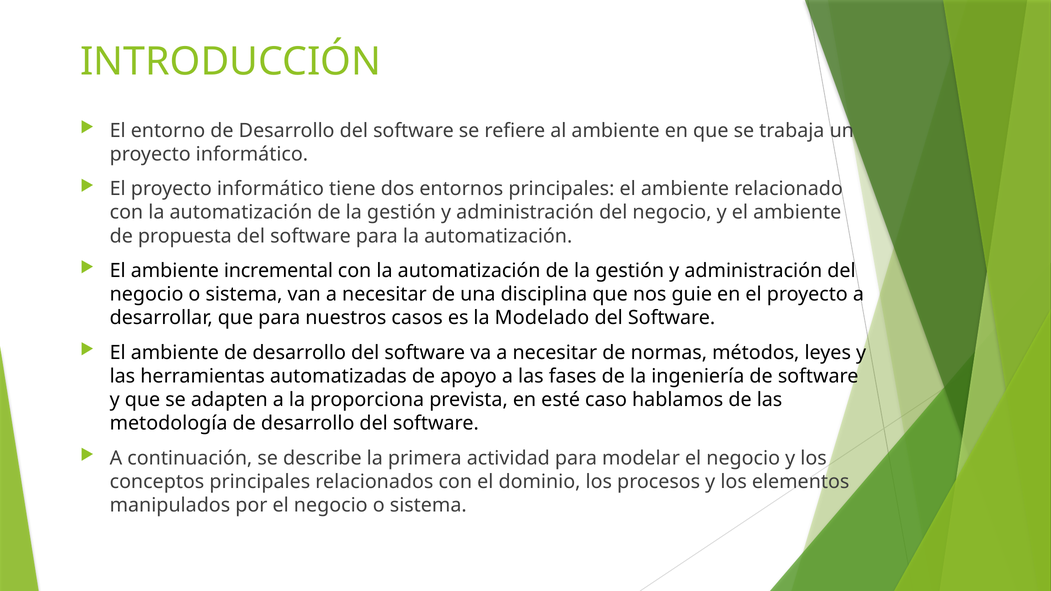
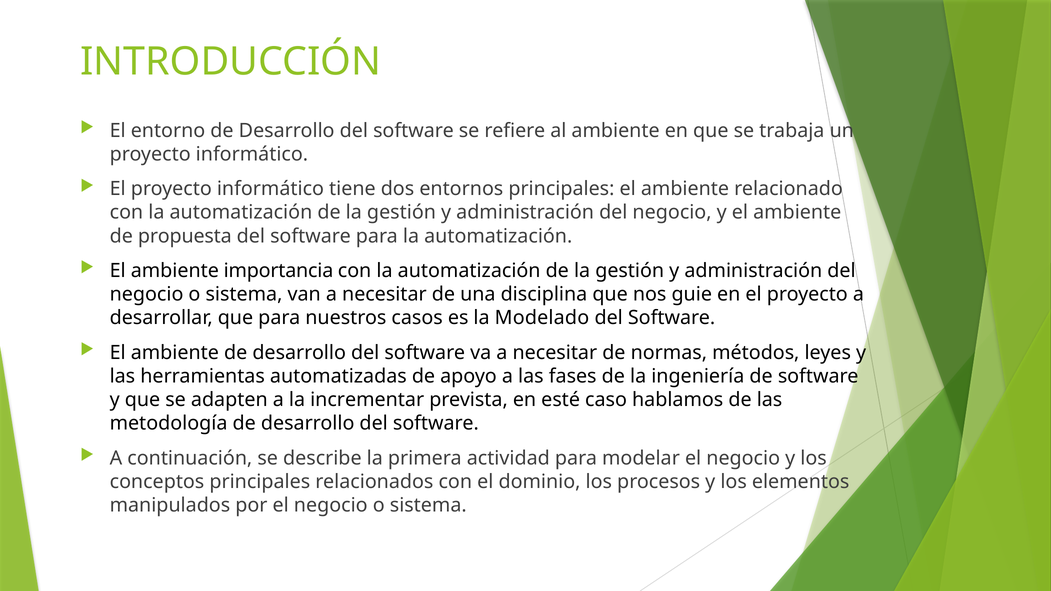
incremental: incremental -> importancia
proporciona: proporciona -> incrementar
